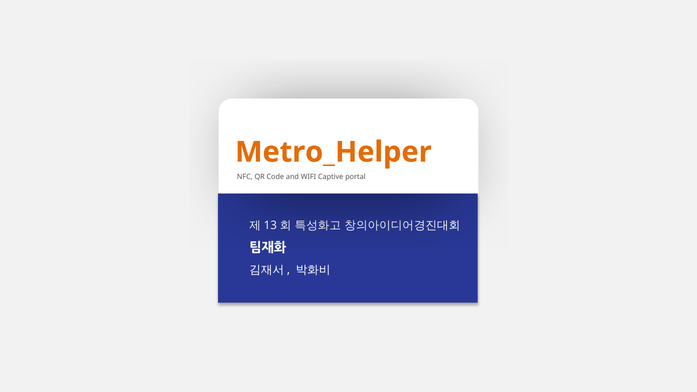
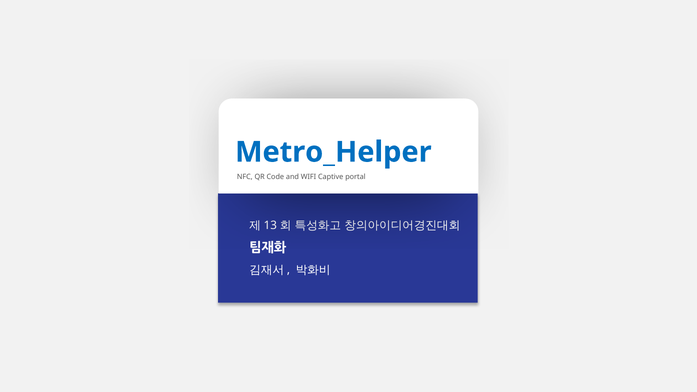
Metro_Helper colour: orange -> blue
